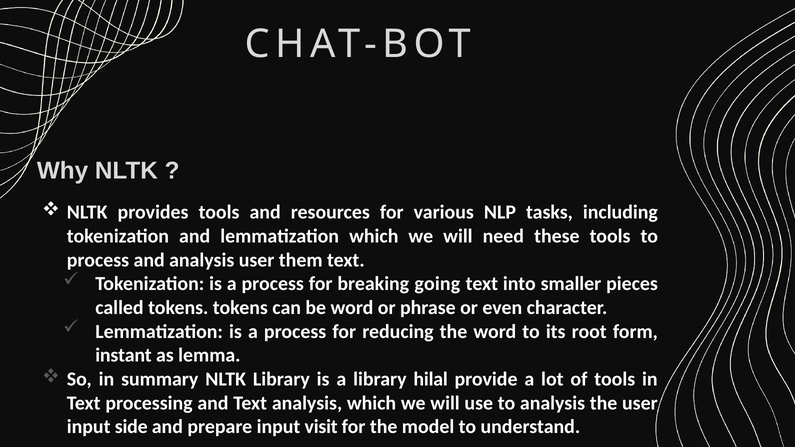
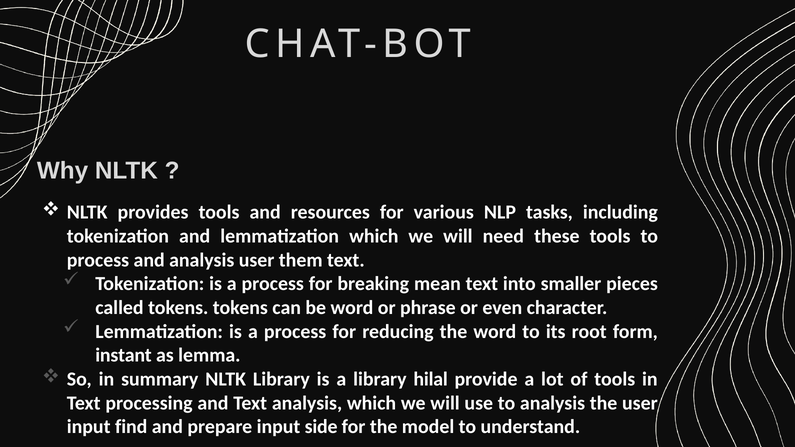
breaking going: going -> mean
side: side -> find
visit: visit -> side
